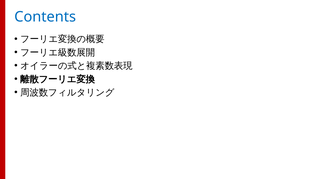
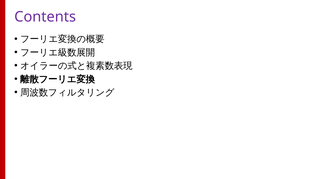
Contents colour: blue -> purple
